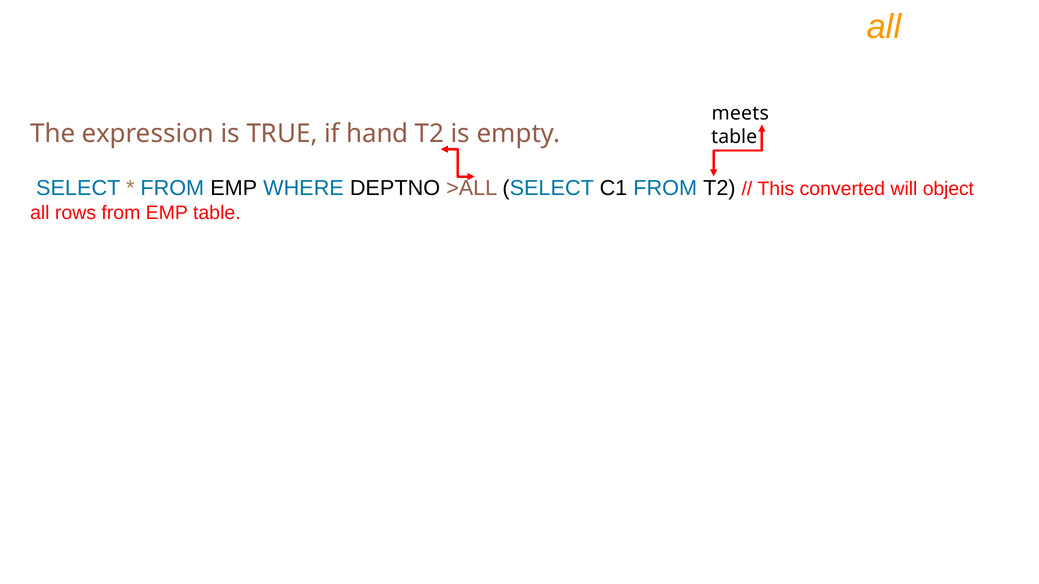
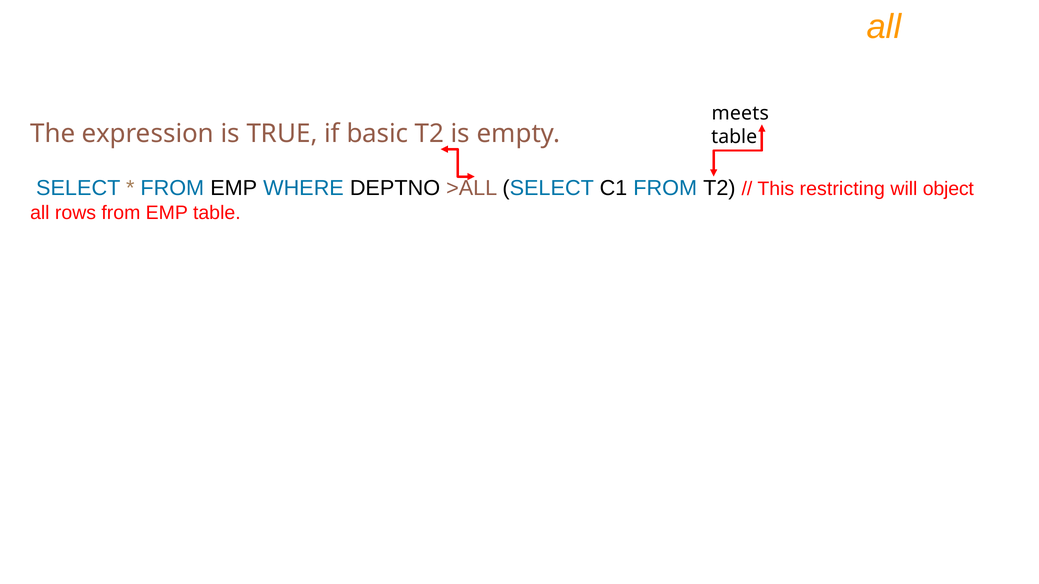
hand: hand -> basic
converted: converted -> restricting
